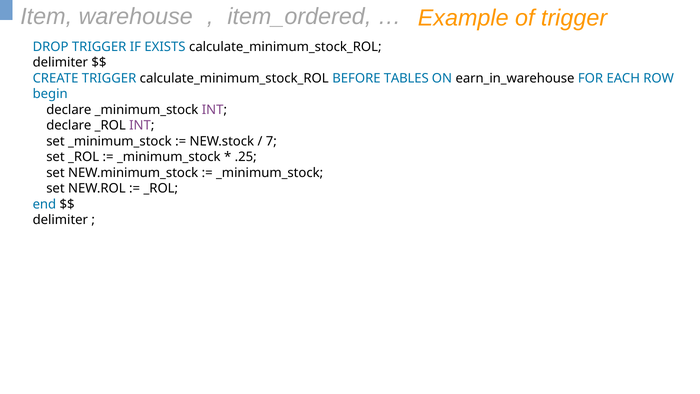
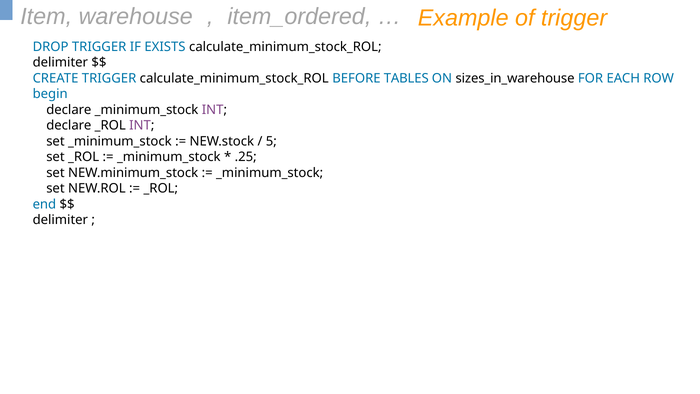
earn_in_warehouse: earn_in_warehouse -> sizes_in_warehouse
7: 7 -> 5
